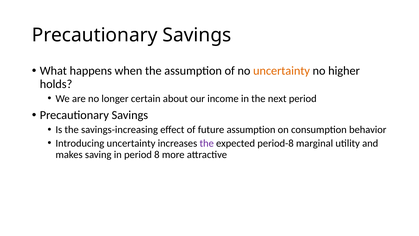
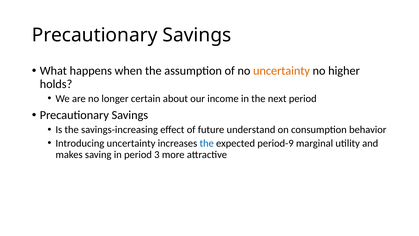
future assumption: assumption -> understand
the at (207, 143) colour: purple -> blue
period-8: period-8 -> period-9
8: 8 -> 3
